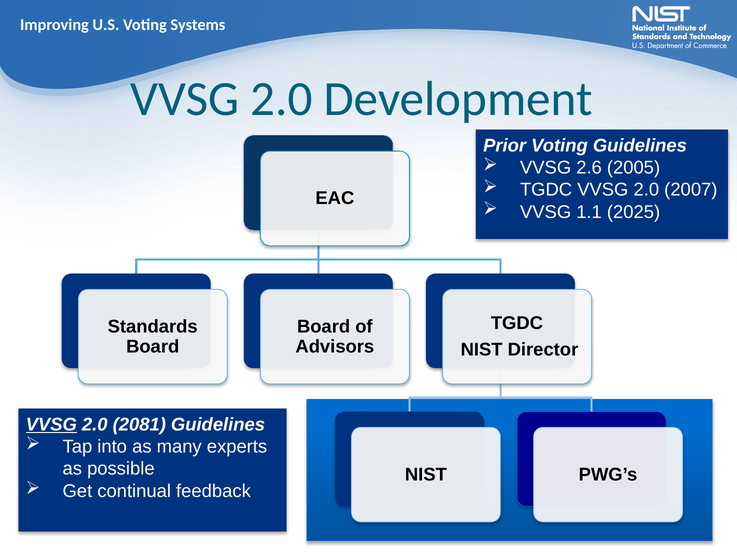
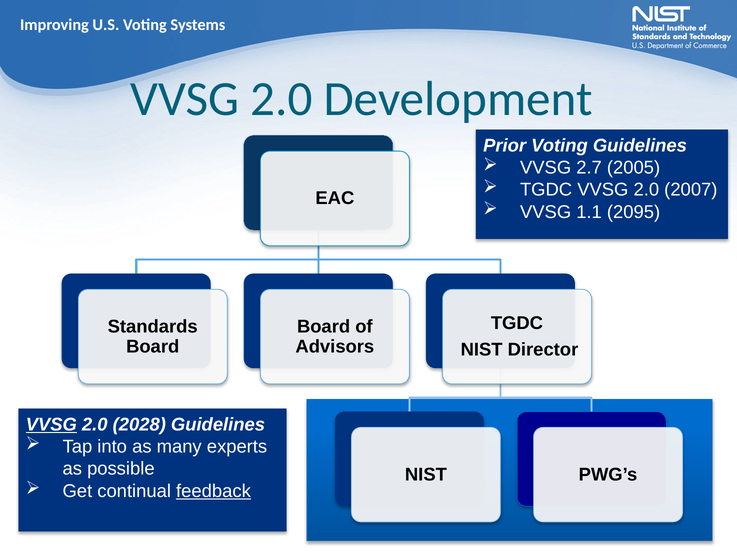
2.6: 2.6 -> 2.7
2025: 2025 -> 2095
2081: 2081 -> 2028
feedback underline: none -> present
